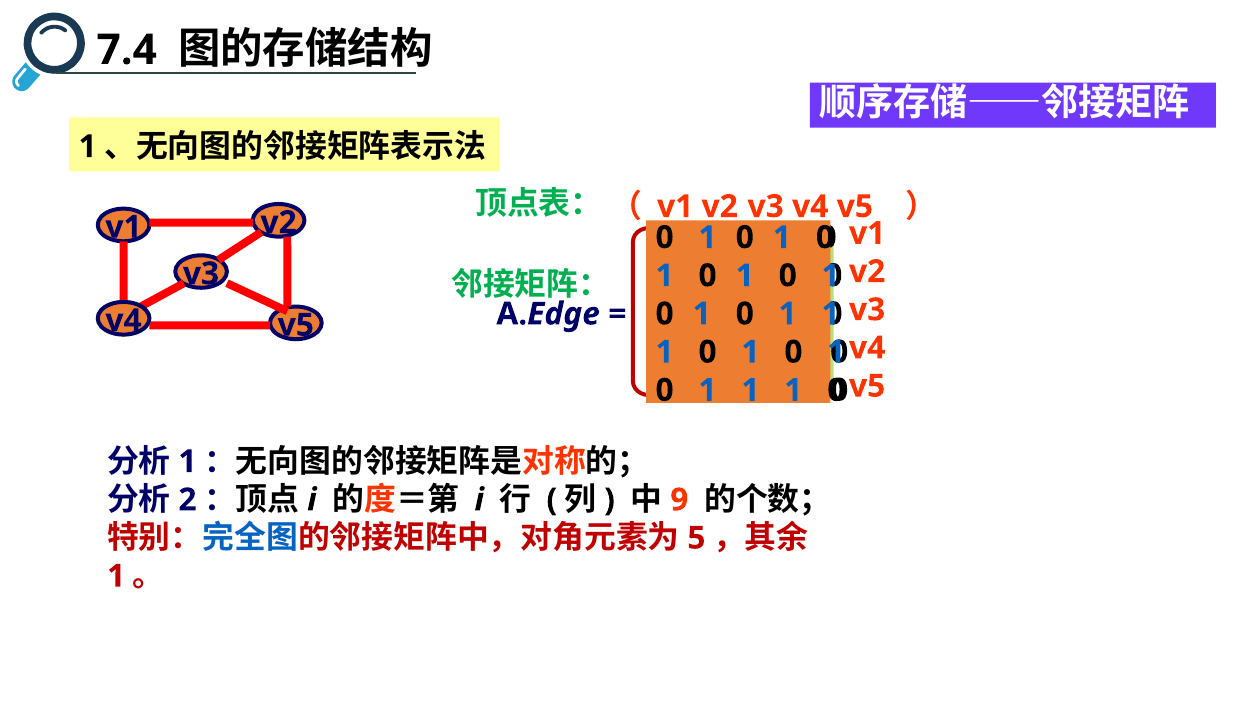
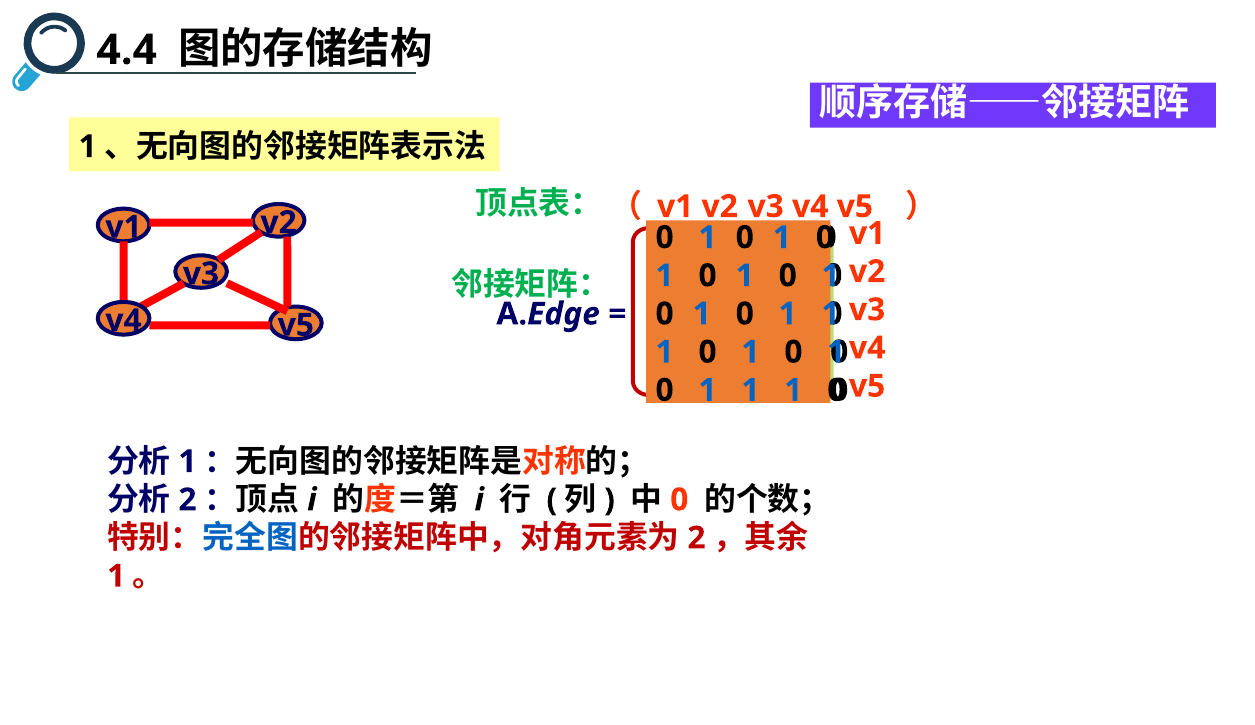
7.4: 7.4 -> 4.4
9 at (679, 500): 9 -> 0
5 at (696, 538): 5 -> 2
